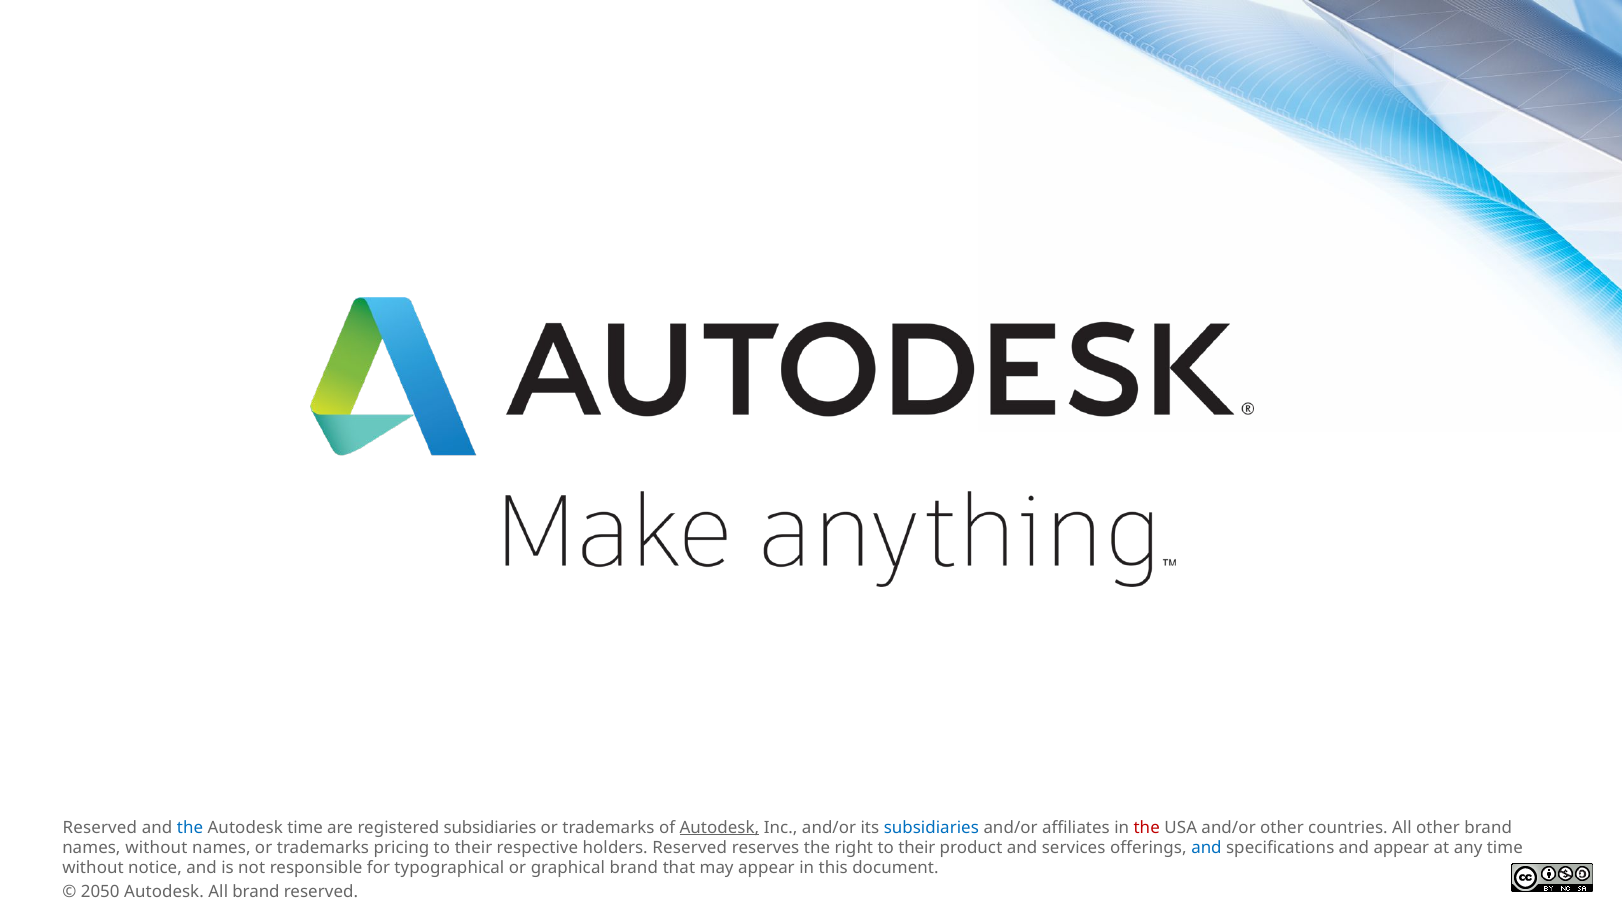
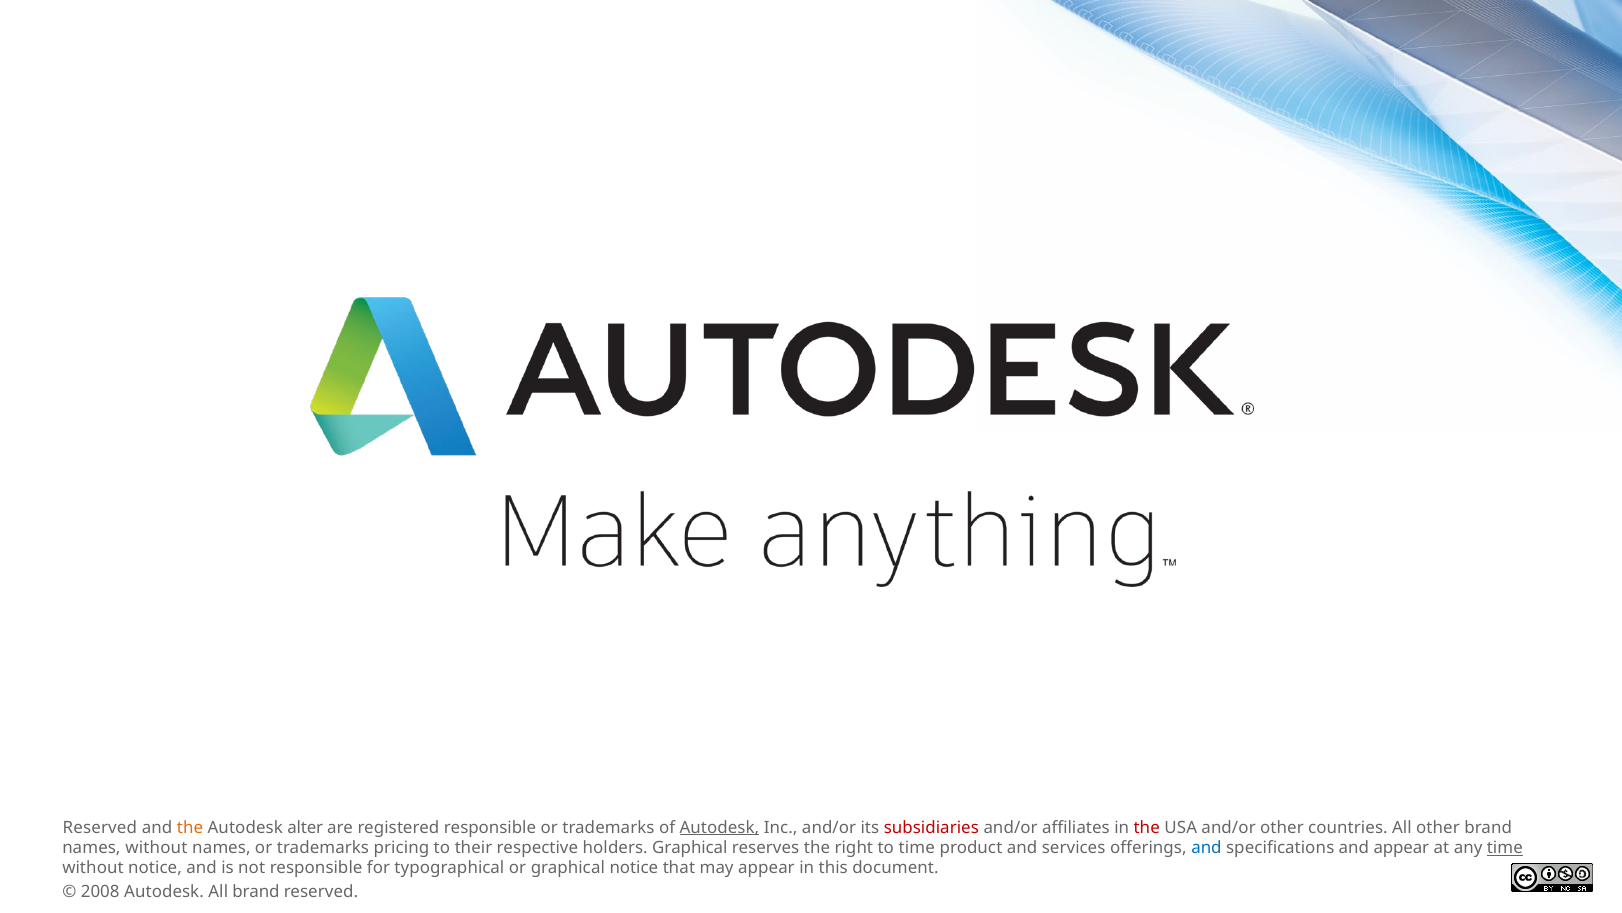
the at (190, 827) colour: blue -> orange
Autodesk time: time -> alter
registered subsidiaries: subsidiaries -> responsible
subsidiaries at (931, 827) colour: blue -> red
holders Reserved: Reserved -> Graphical
right to their: their -> time
time at (1505, 847) underline: none -> present
graphical brand: brand -> notice
2050: 2050 -> 2008
